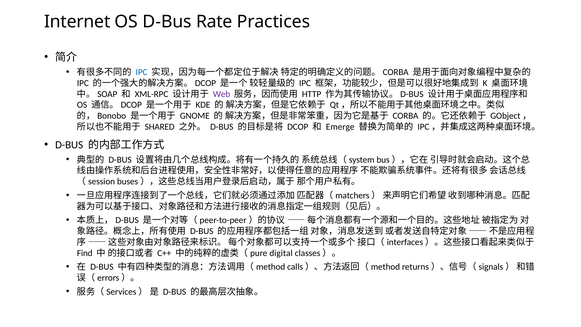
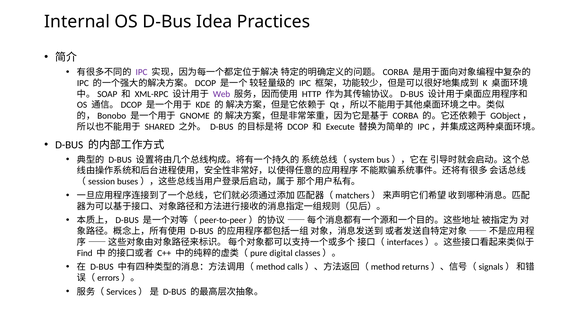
Internet: Internet -> Internal
Rate: Rate -> Idea
IPC at (142, 72) colour: blue -> purple
Emerge: Emerge -> Execute
